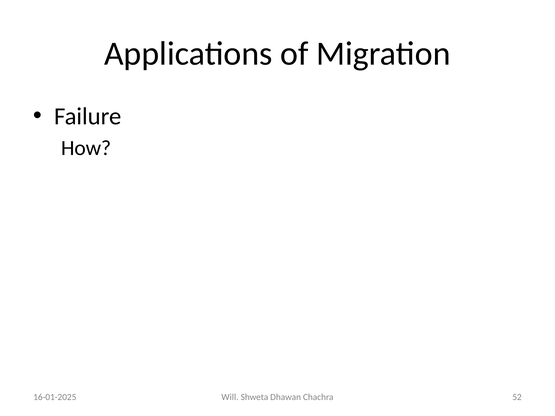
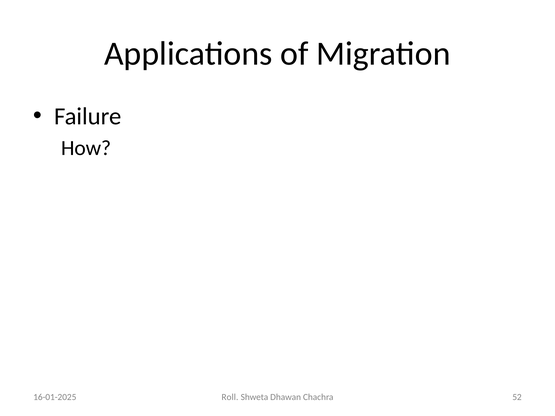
Will: Will -> Roll
